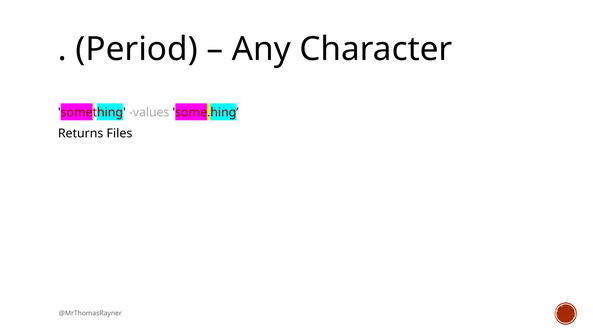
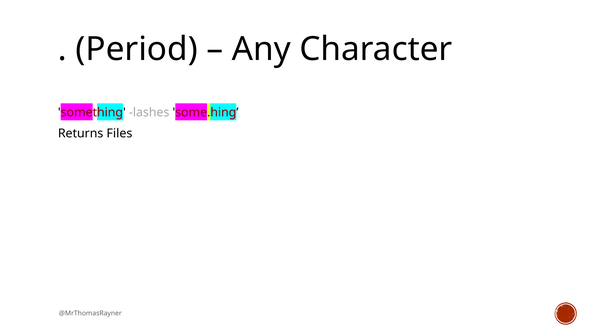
values: values -> lashes
